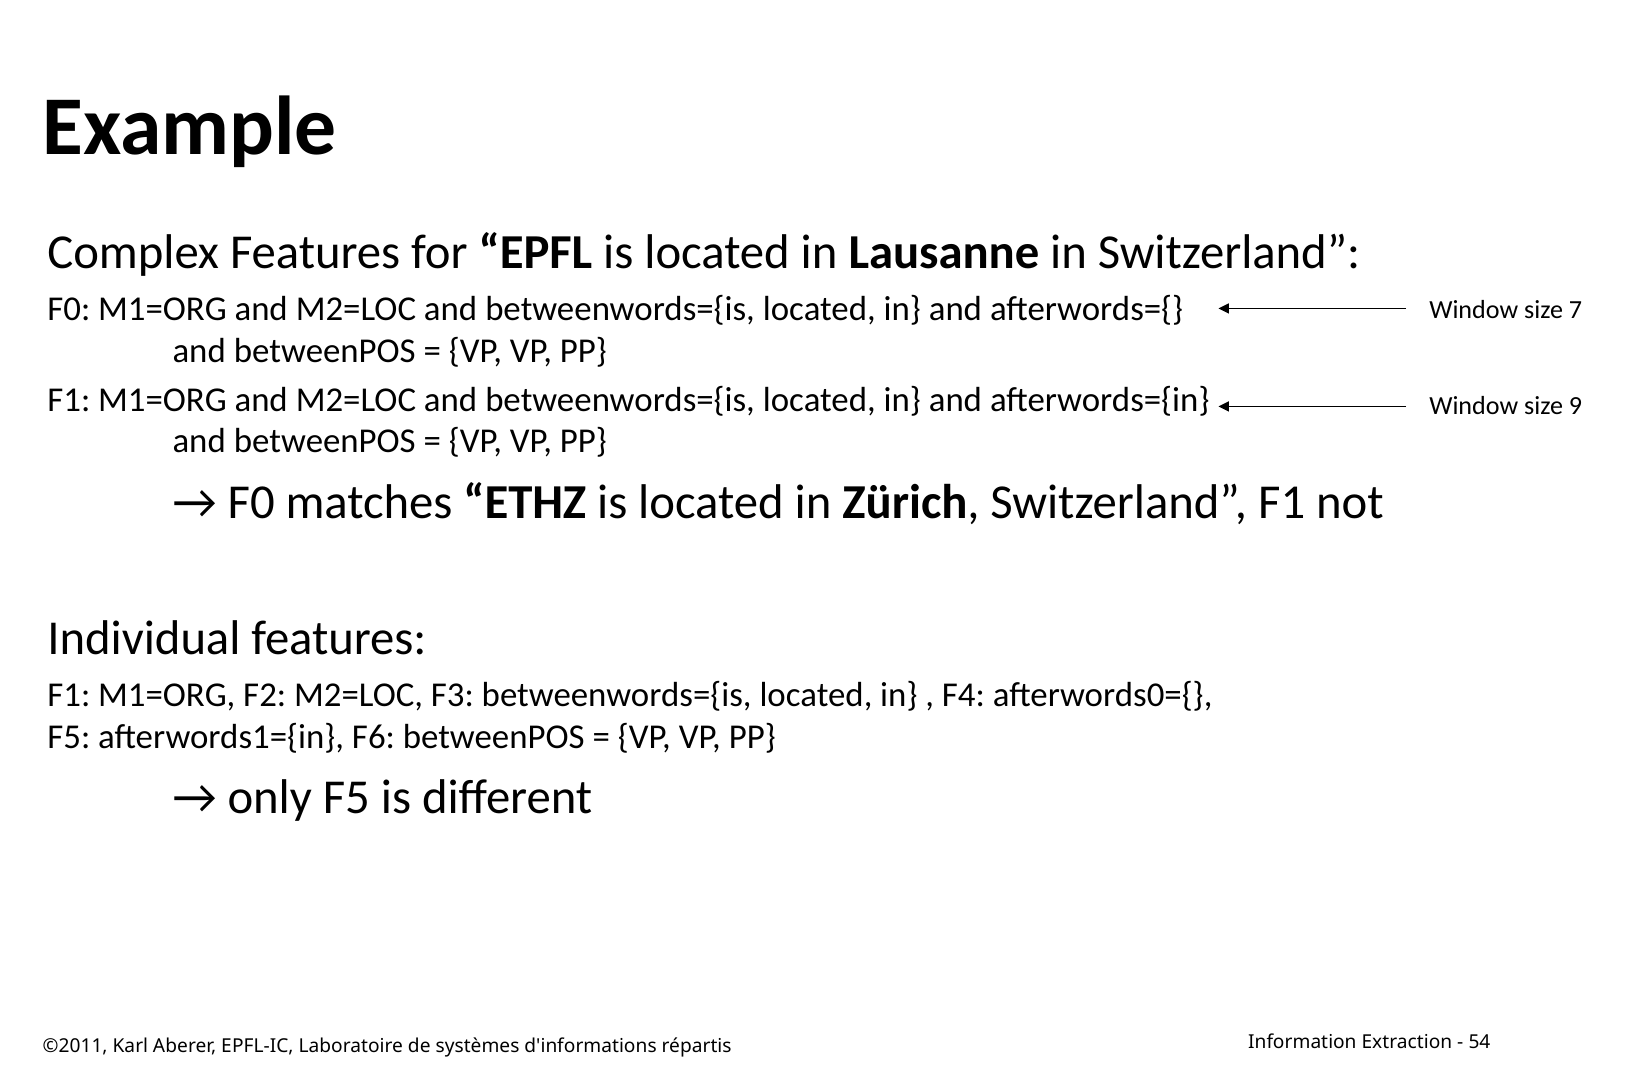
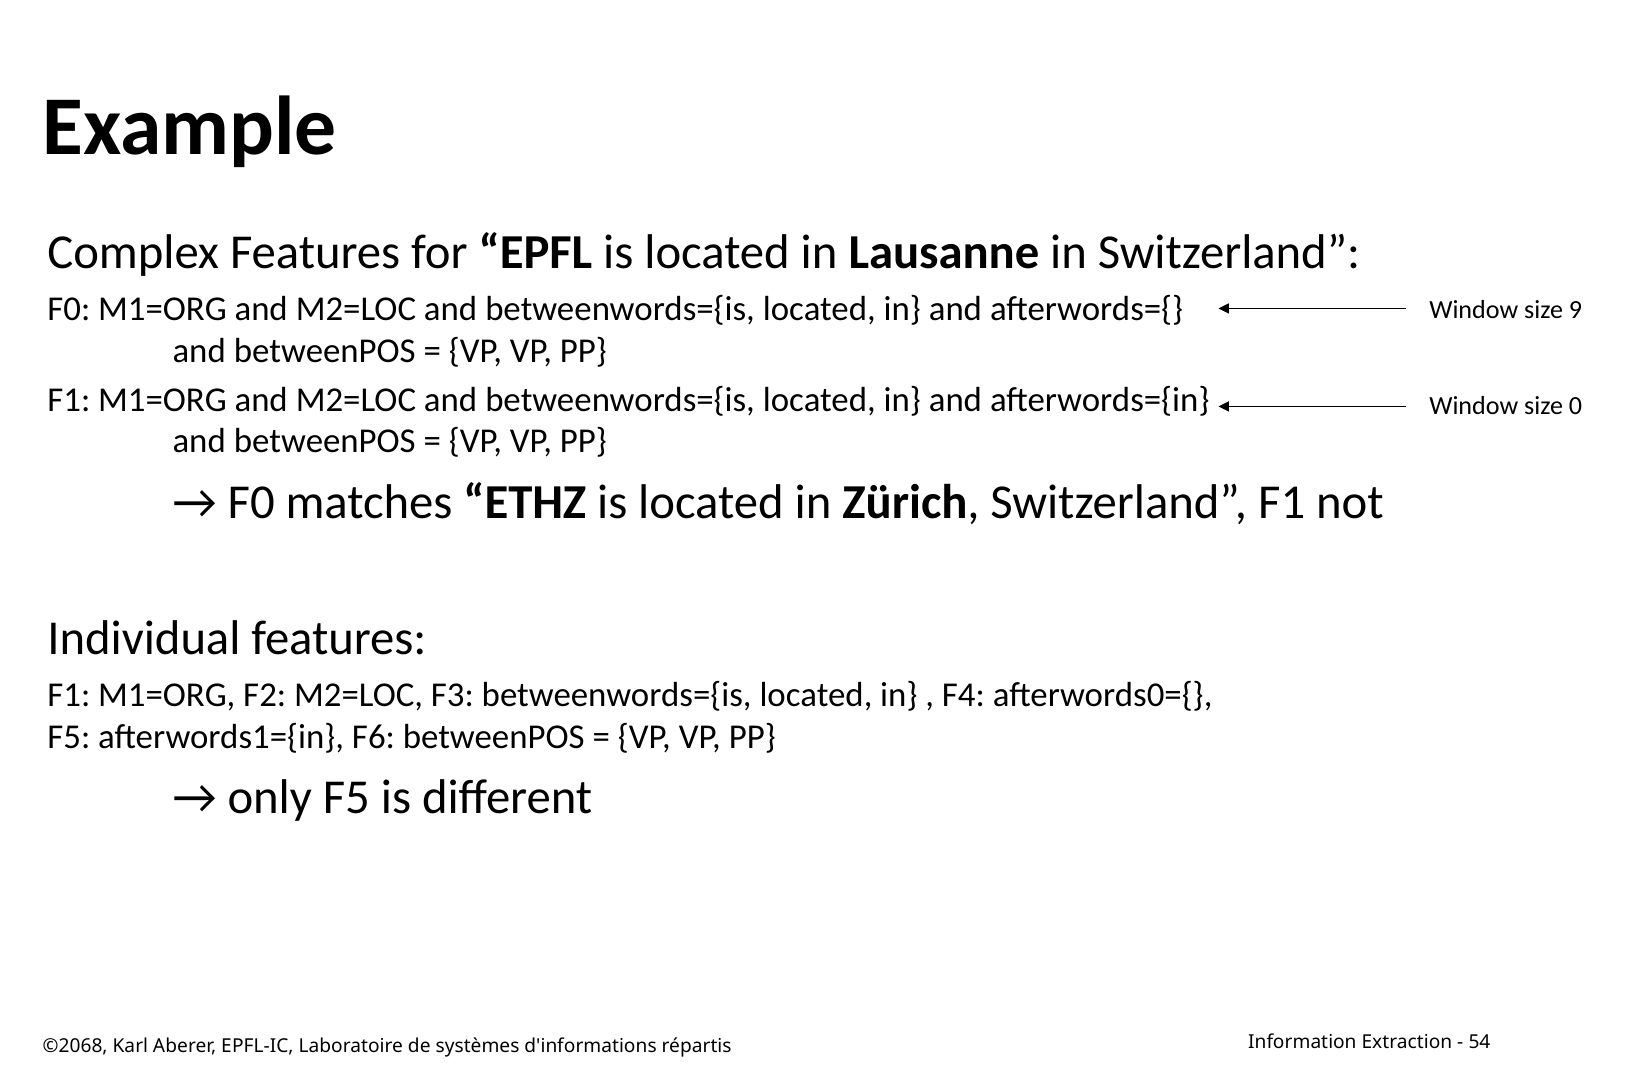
7: 7 -> 9
9: 9 -> 0
©2011: ©2011 -> ©2068
